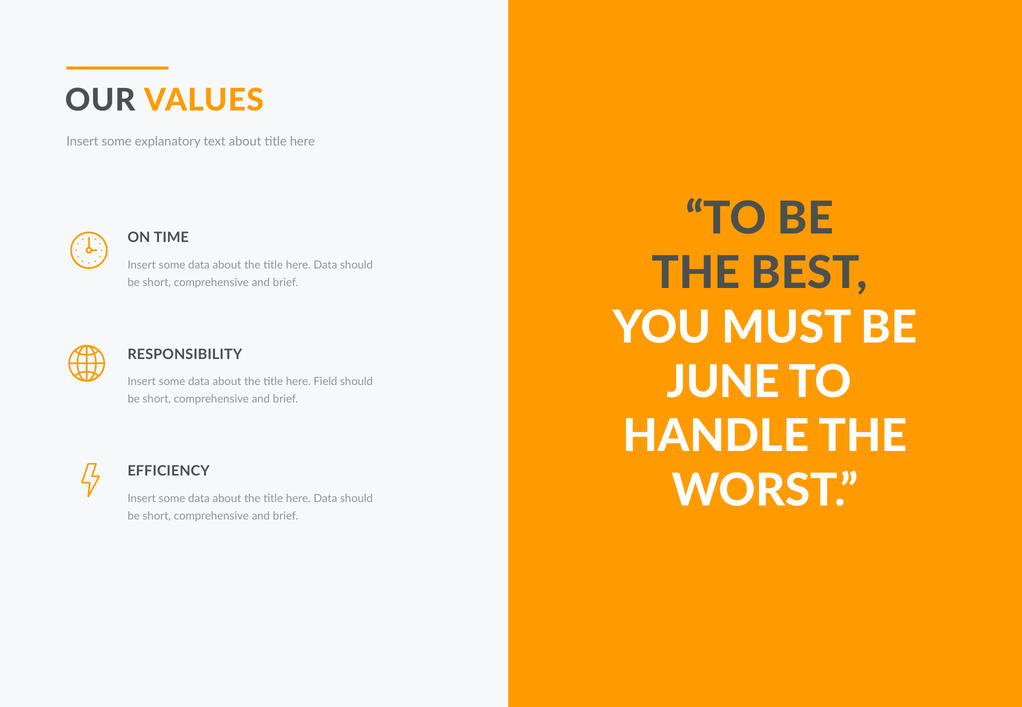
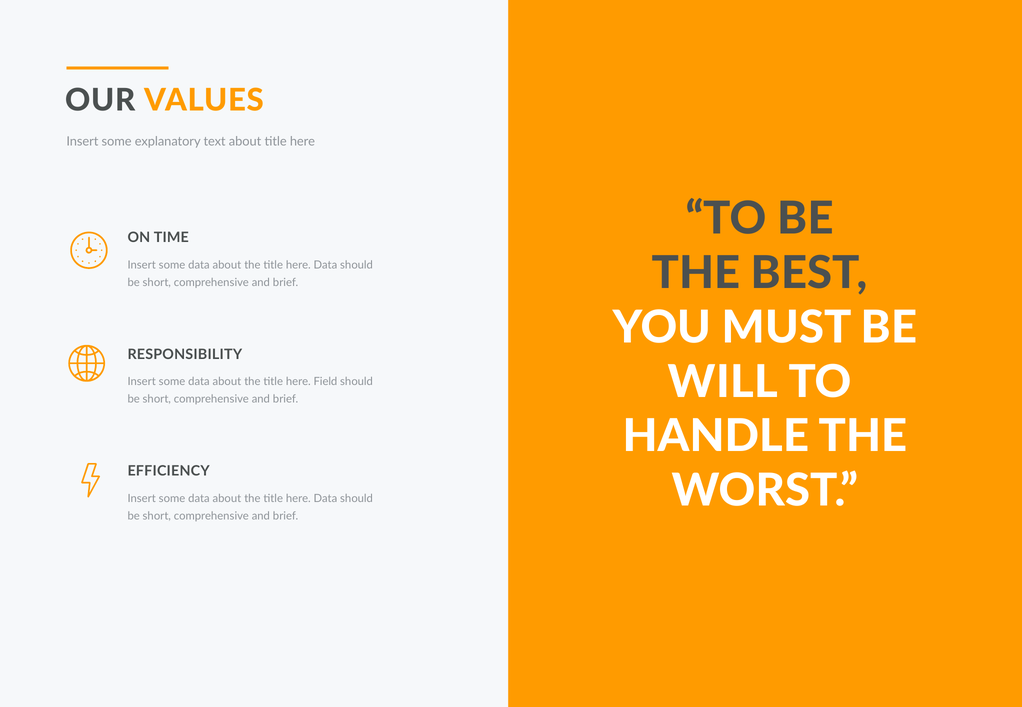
JUNE: JUNE -> WILL
